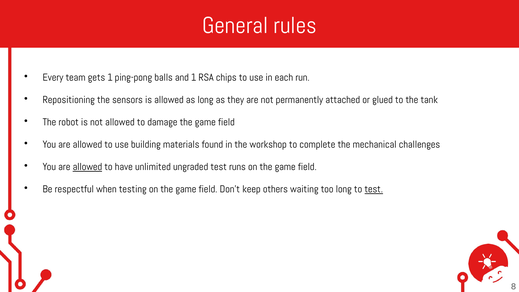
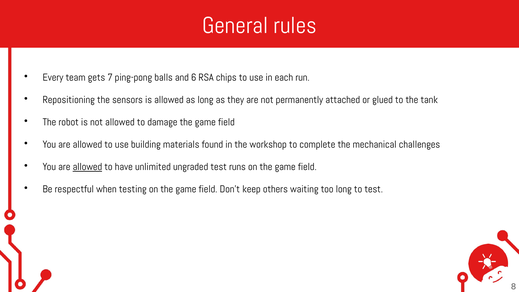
gets 1: 1 -> 7
and 1: 1 -> 6
test at (374, 189) underline: present -> none
